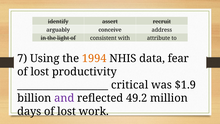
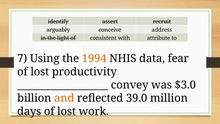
critical: critical -> convey
$1.9: $1.9 -> $3.0
and colour: purple -> orange
49.2: 49.2 -> 39.0
